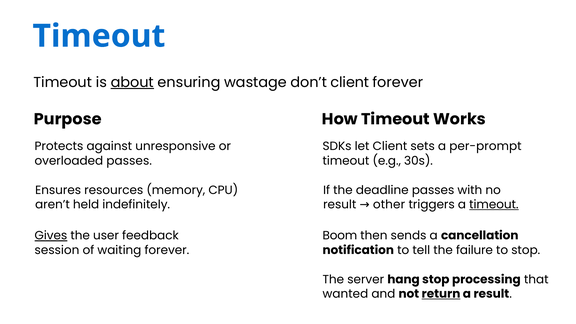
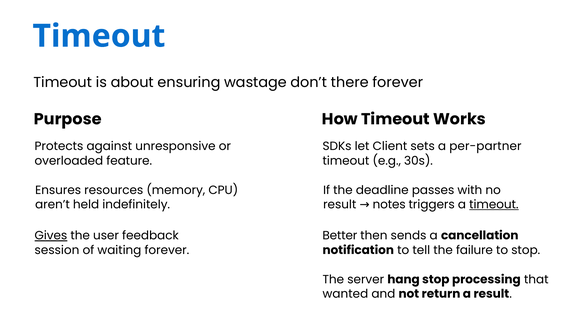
about underline: present -> none
don’t client: client -> there
per-prompt: per-prompt -> per-partner
overloaded passes: passes -> feature
other: other -> notes
Boom: Boom -> Better
return underline: present -> none
